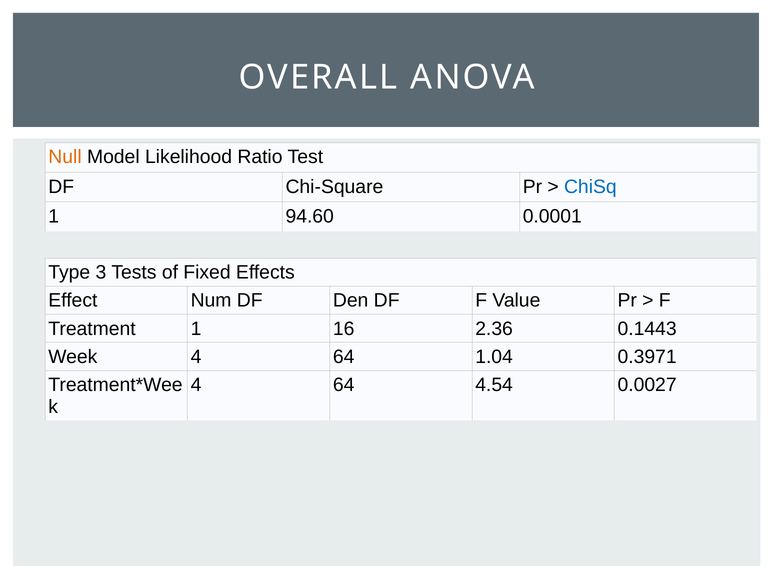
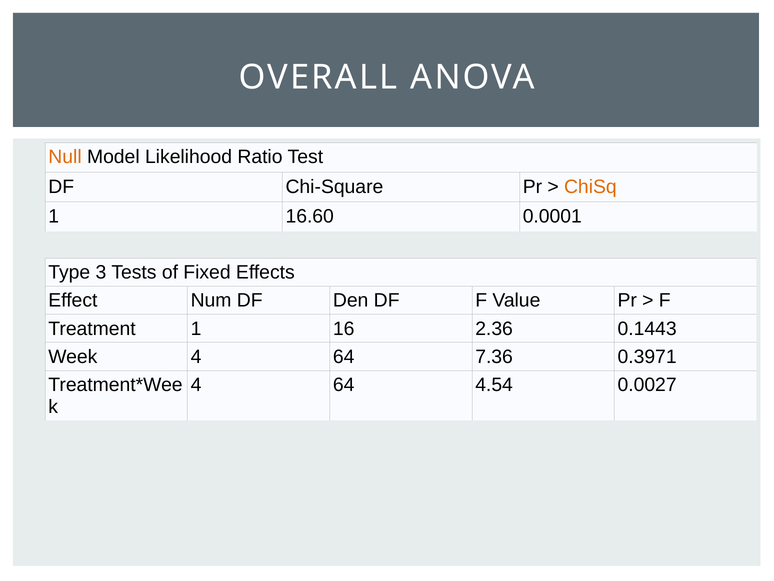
ChiSq colour: blue -> orange
94.60: 94.60 -> 16.60
1.04: 1.04 -> 7.36
